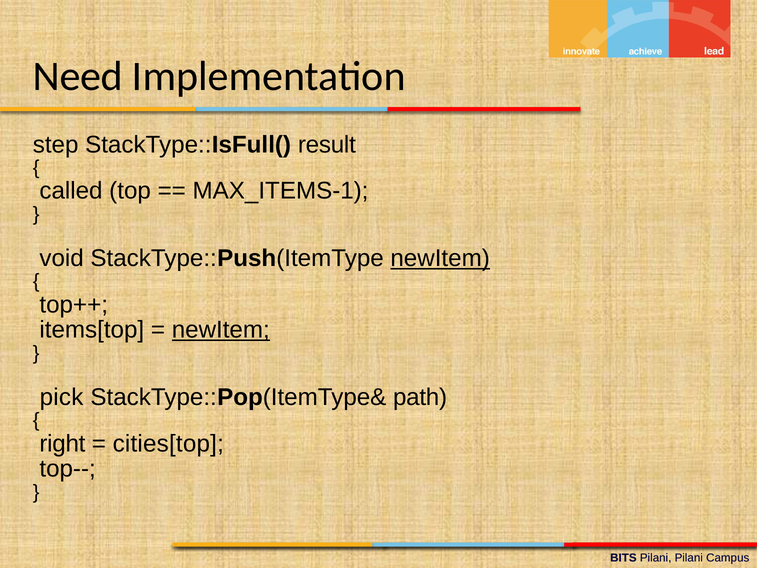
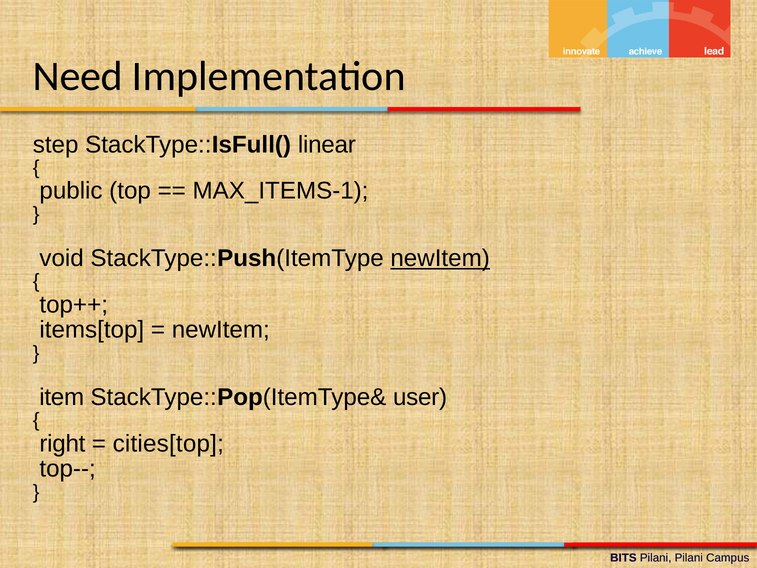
result: result -> linear
called: called -> public
newItem at (221, 330) underline: present -> none
pick: pick -> item
path: path -> user
